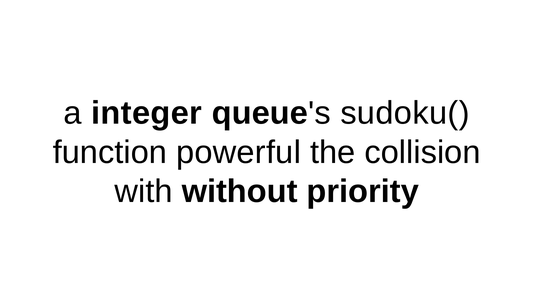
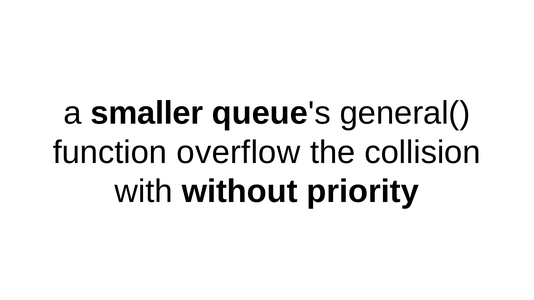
integer: integer -> smaller
sudoku(: sudoku( -> general(
powerful: powerful -> overflow
